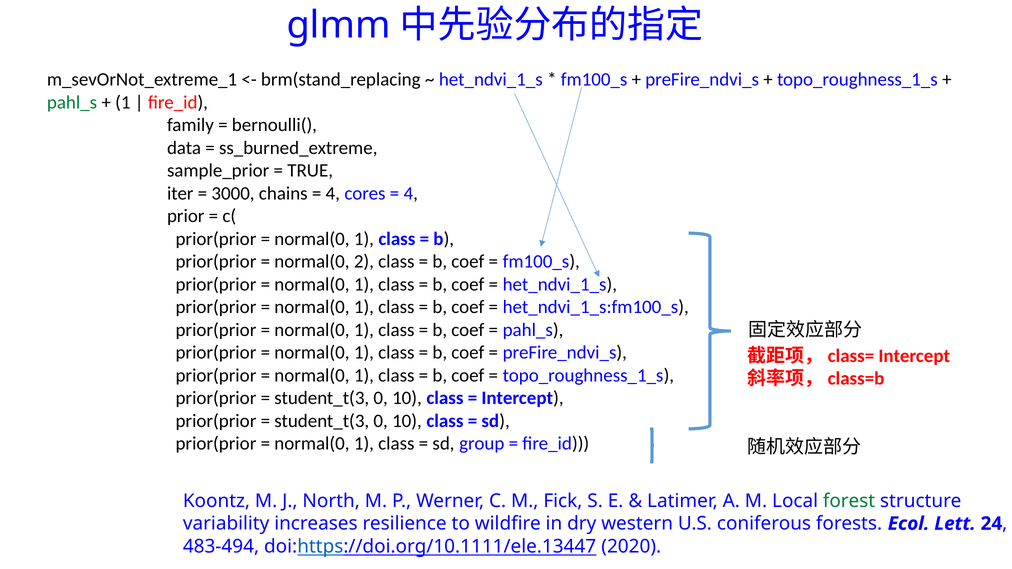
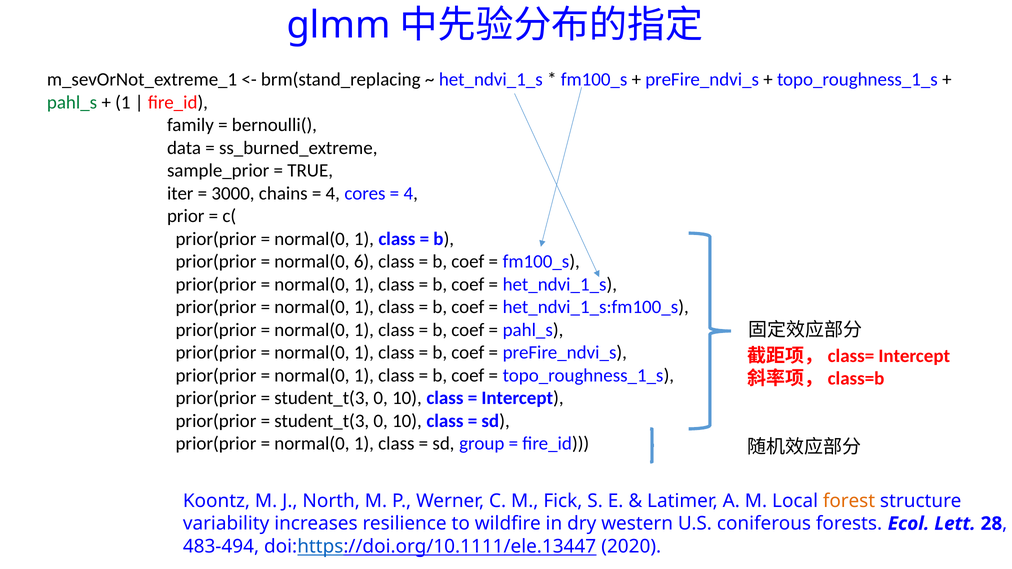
2: 2 -> 6
forest colour: green -> orange
24: 24 -> 28
